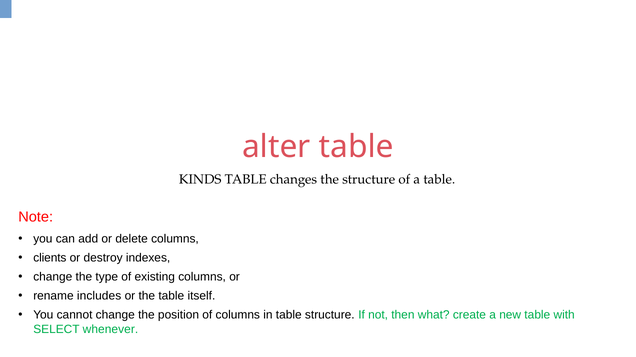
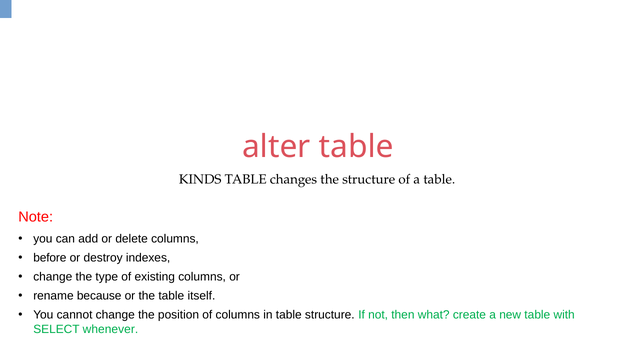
clients: clients -> before
includes: includes -> because
